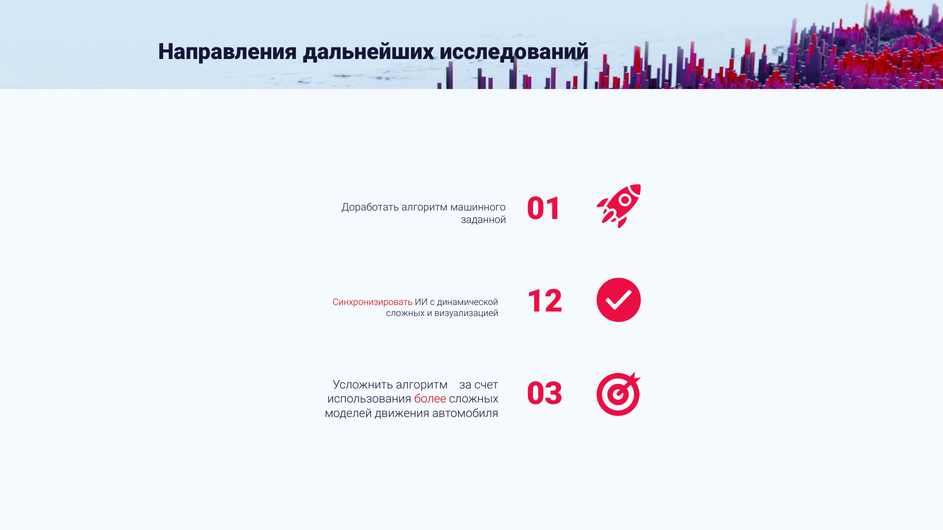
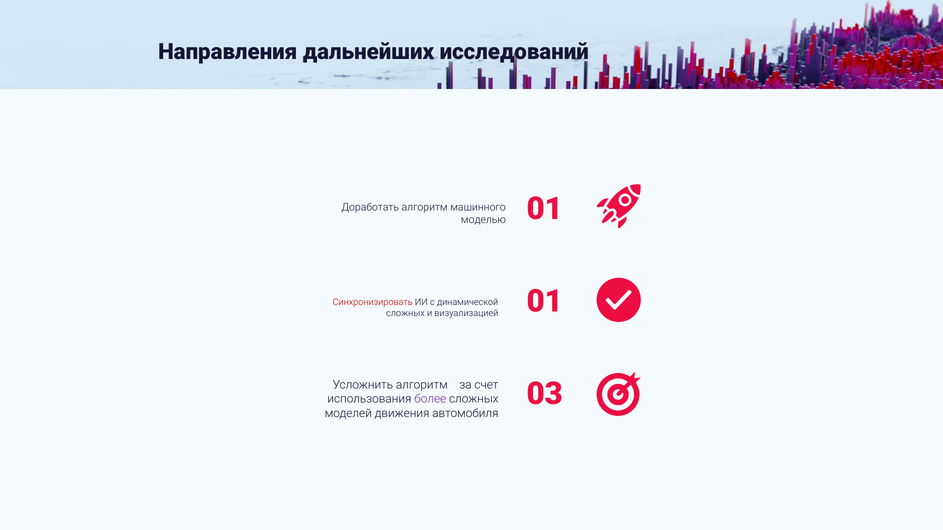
заданной: заданной -> моделью
визуализацией 12: 12 -> 01
более colour: red -> purple
